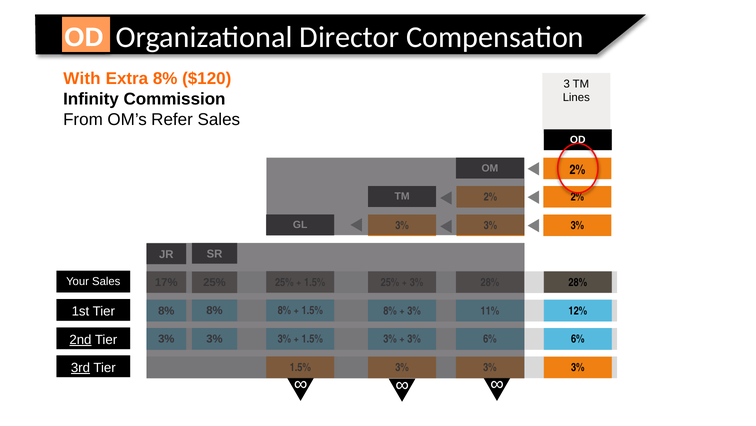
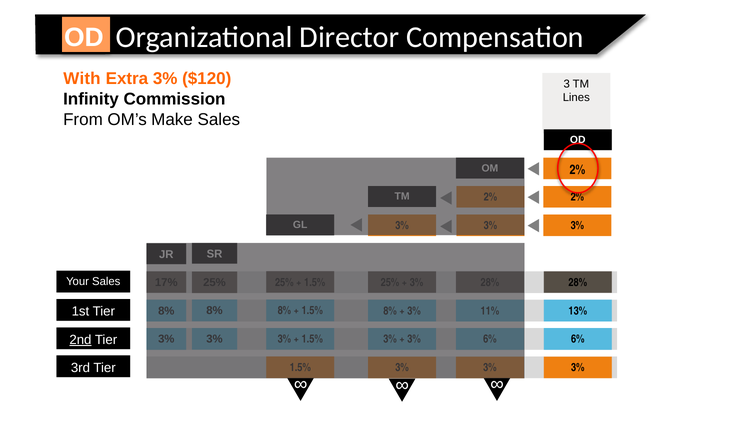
Extra 8%: 8% -> 3%
Refer: Refer -> Make
12%: 12% -> 13%
3rd underline: present -> none
